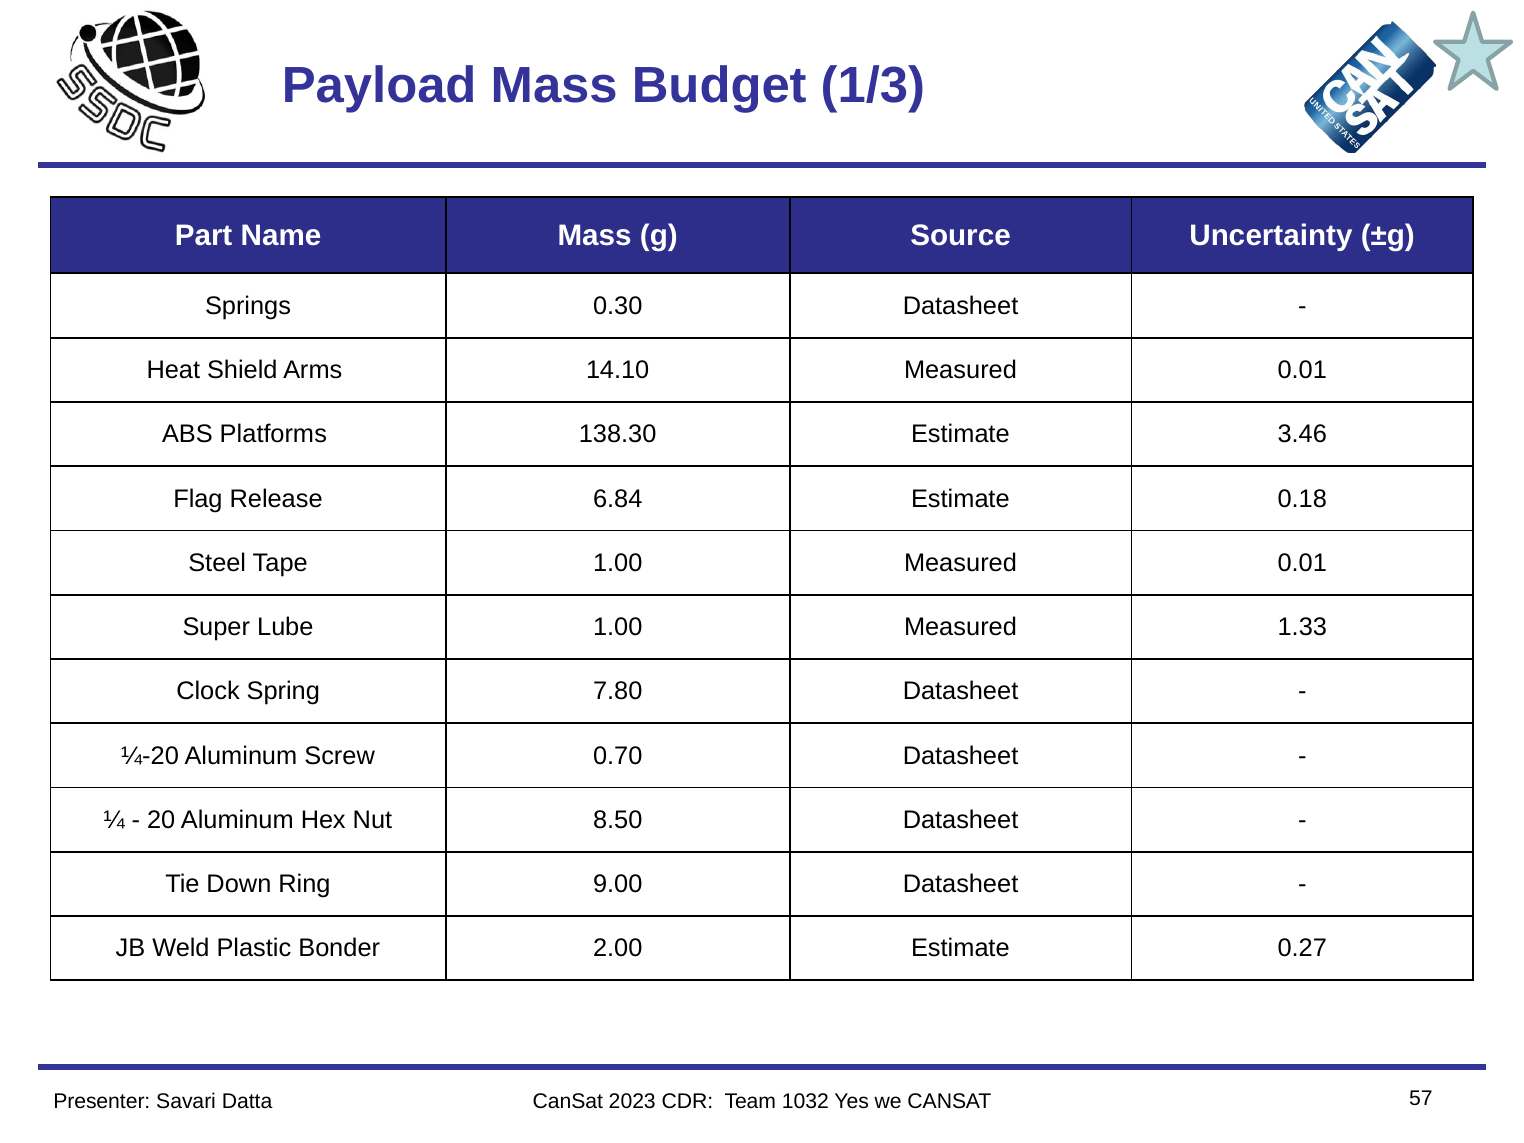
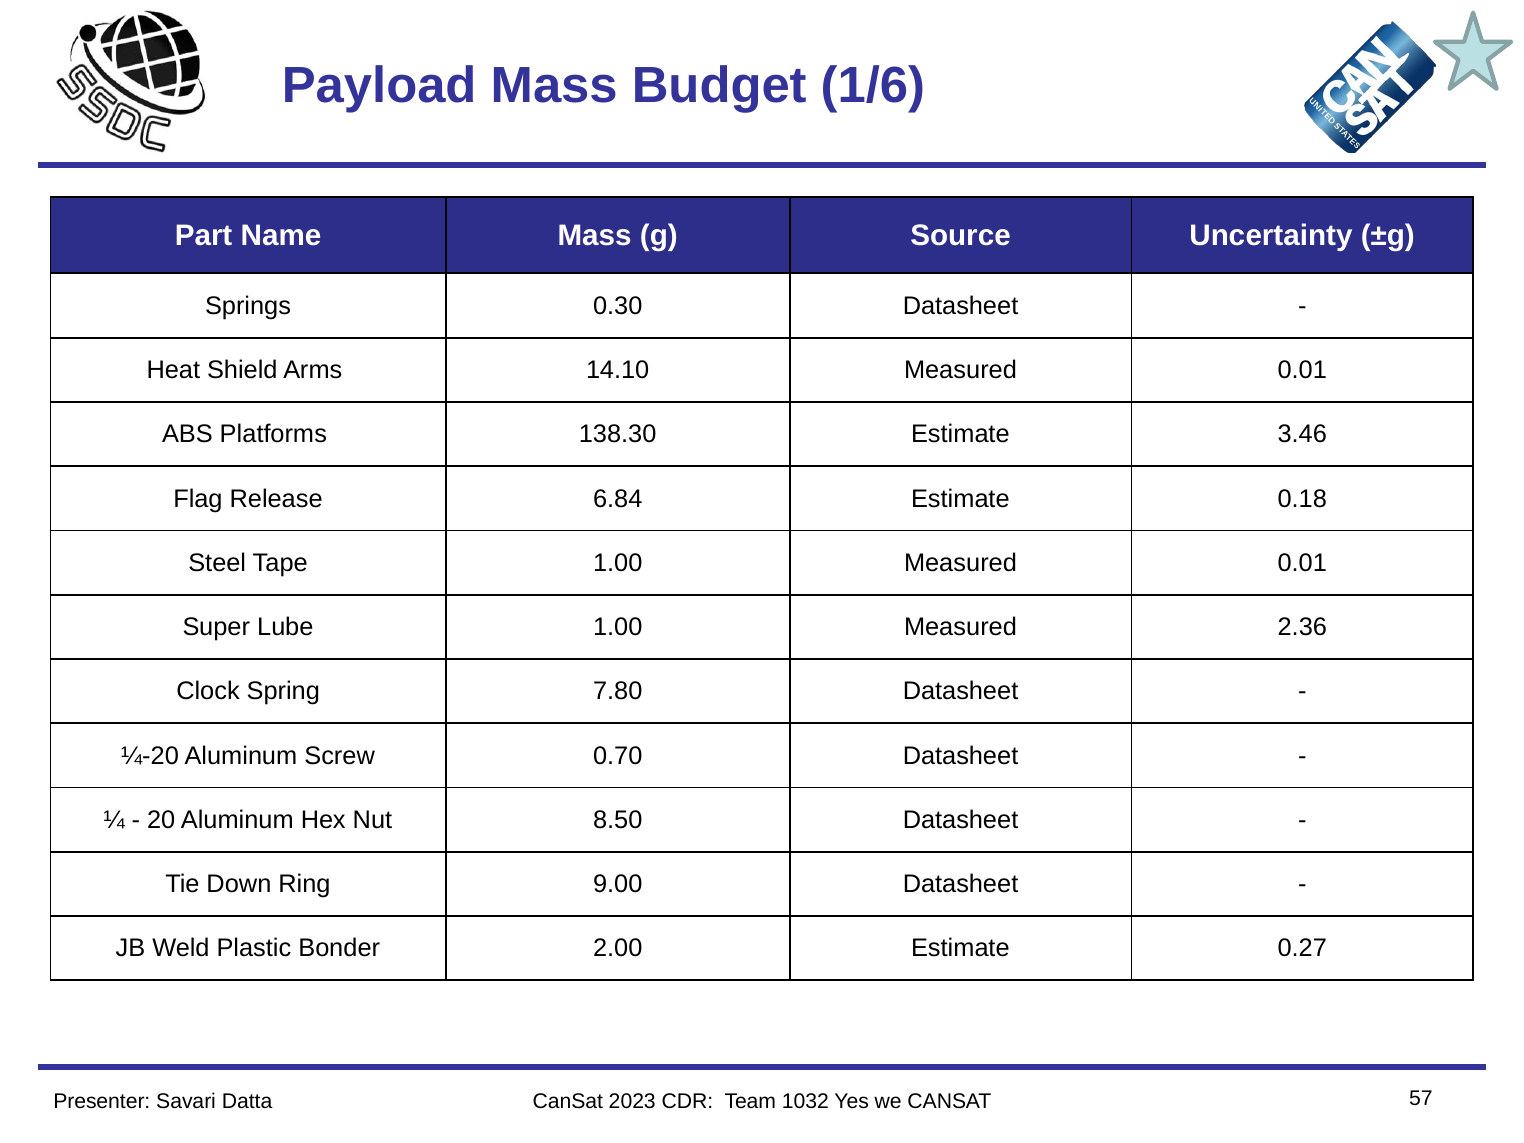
1/3: 1/3 -> 1/6
1.33: 1.33 -> 2.36
